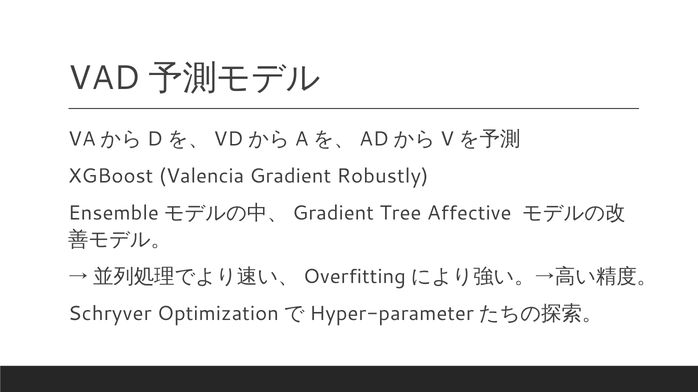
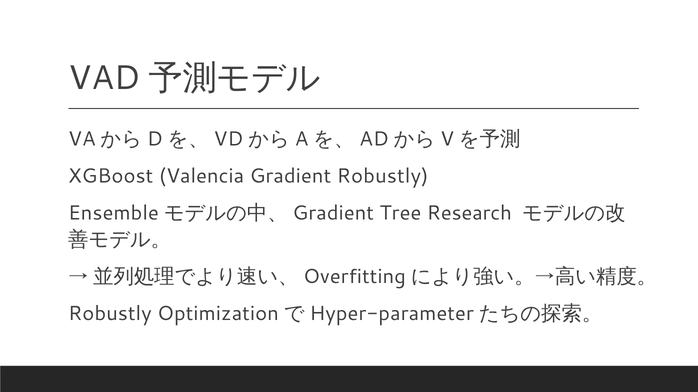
Affective: Affective -> Research
Schryver at (110, 314): Schryver -> Robustly
